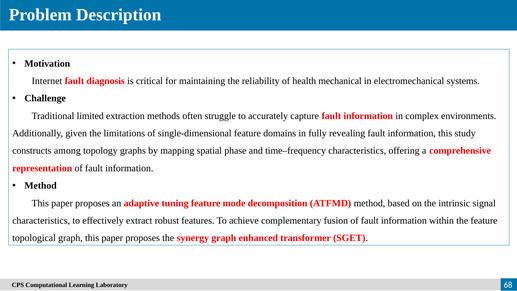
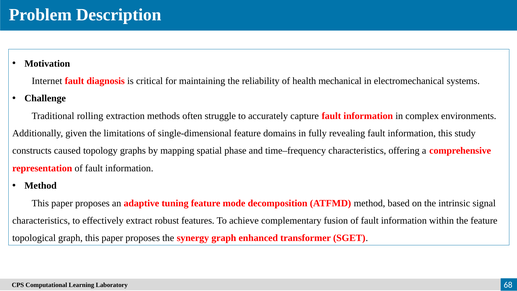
limited: limited -> rolling
among: among -> caused
